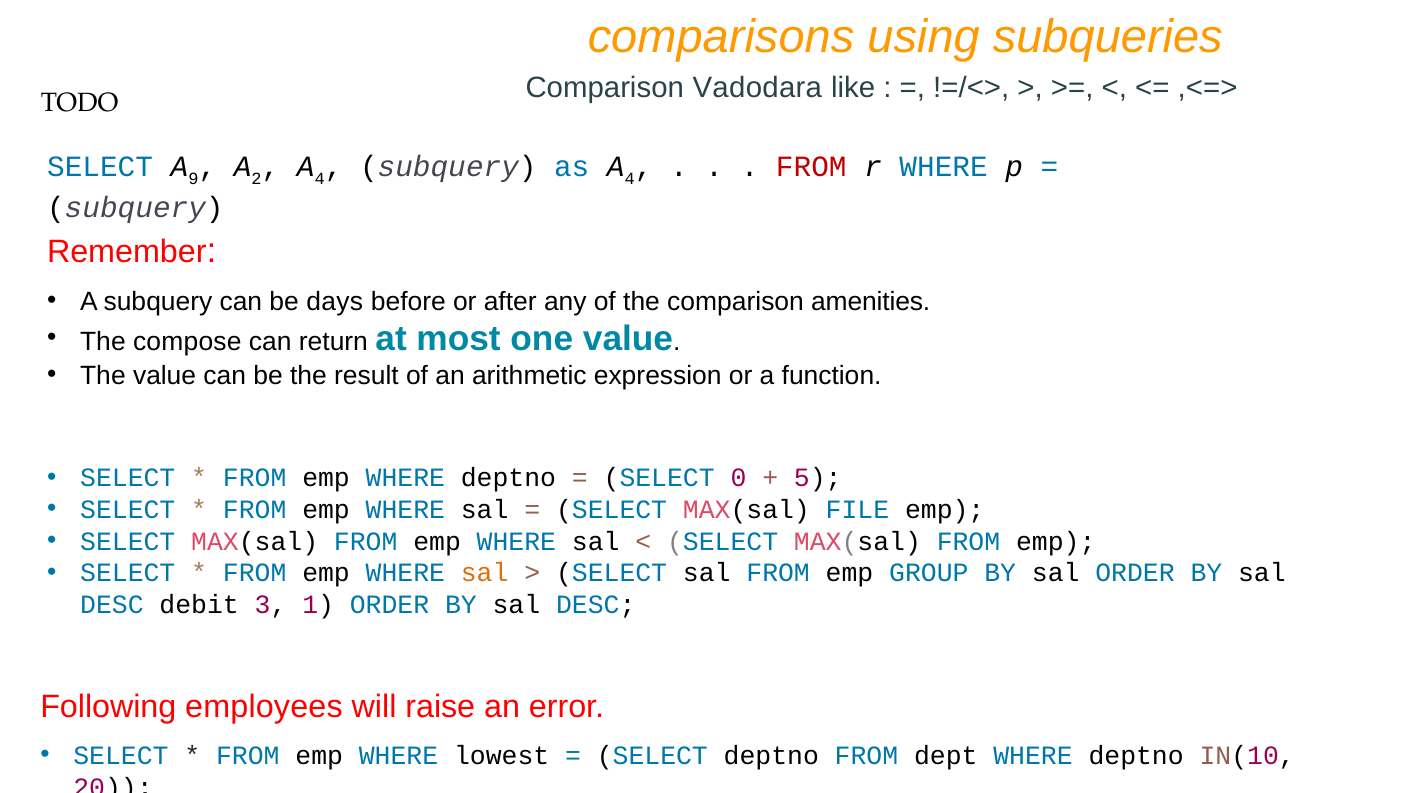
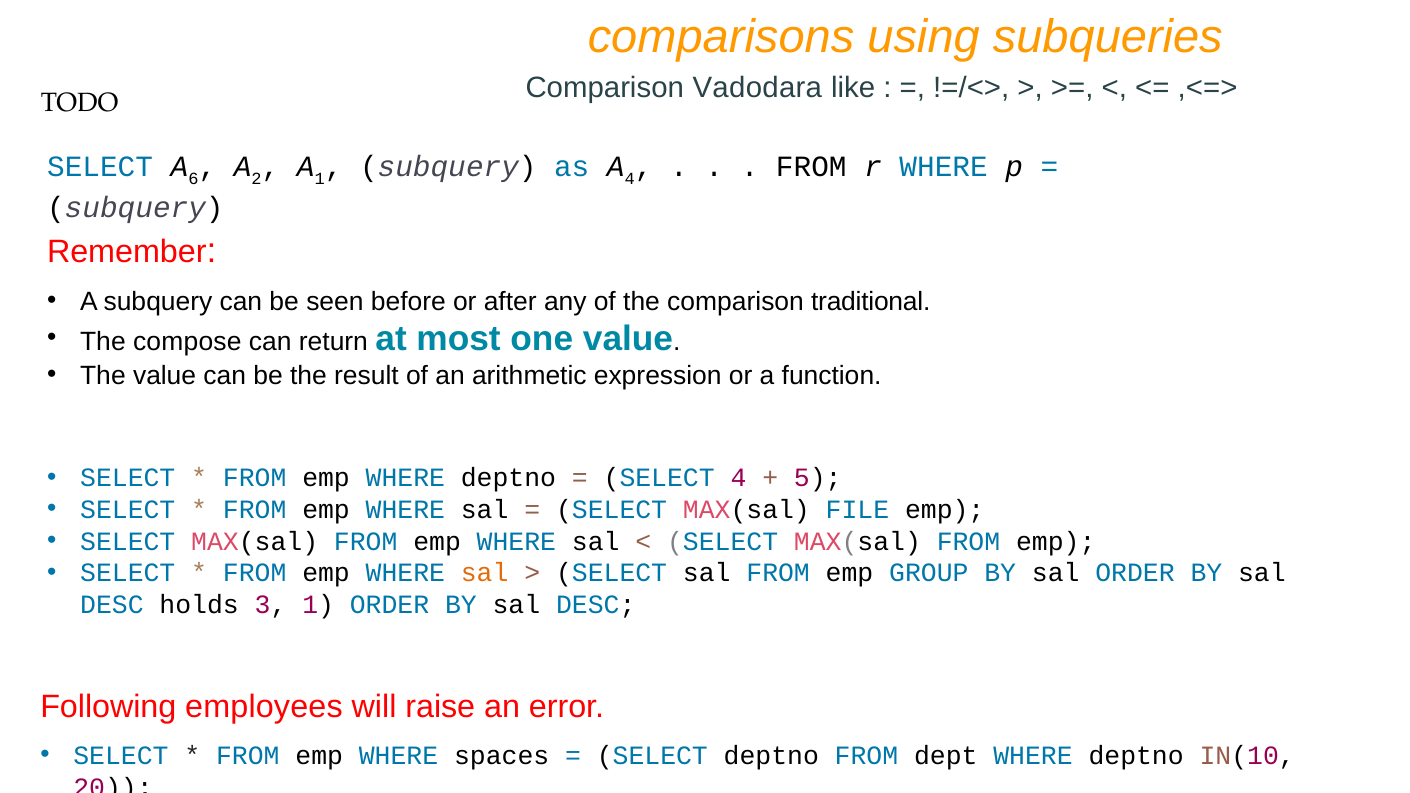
9: 9 -> 6
4 at (320, 179): 4 -> 1
FROM at (811, 167) colour: red -> black
days: days -> seen
amenities: amenities -> traditional
SELECT 0: 0 -> 4
debit: debit -> holds
lowest: lowest -> spaces
